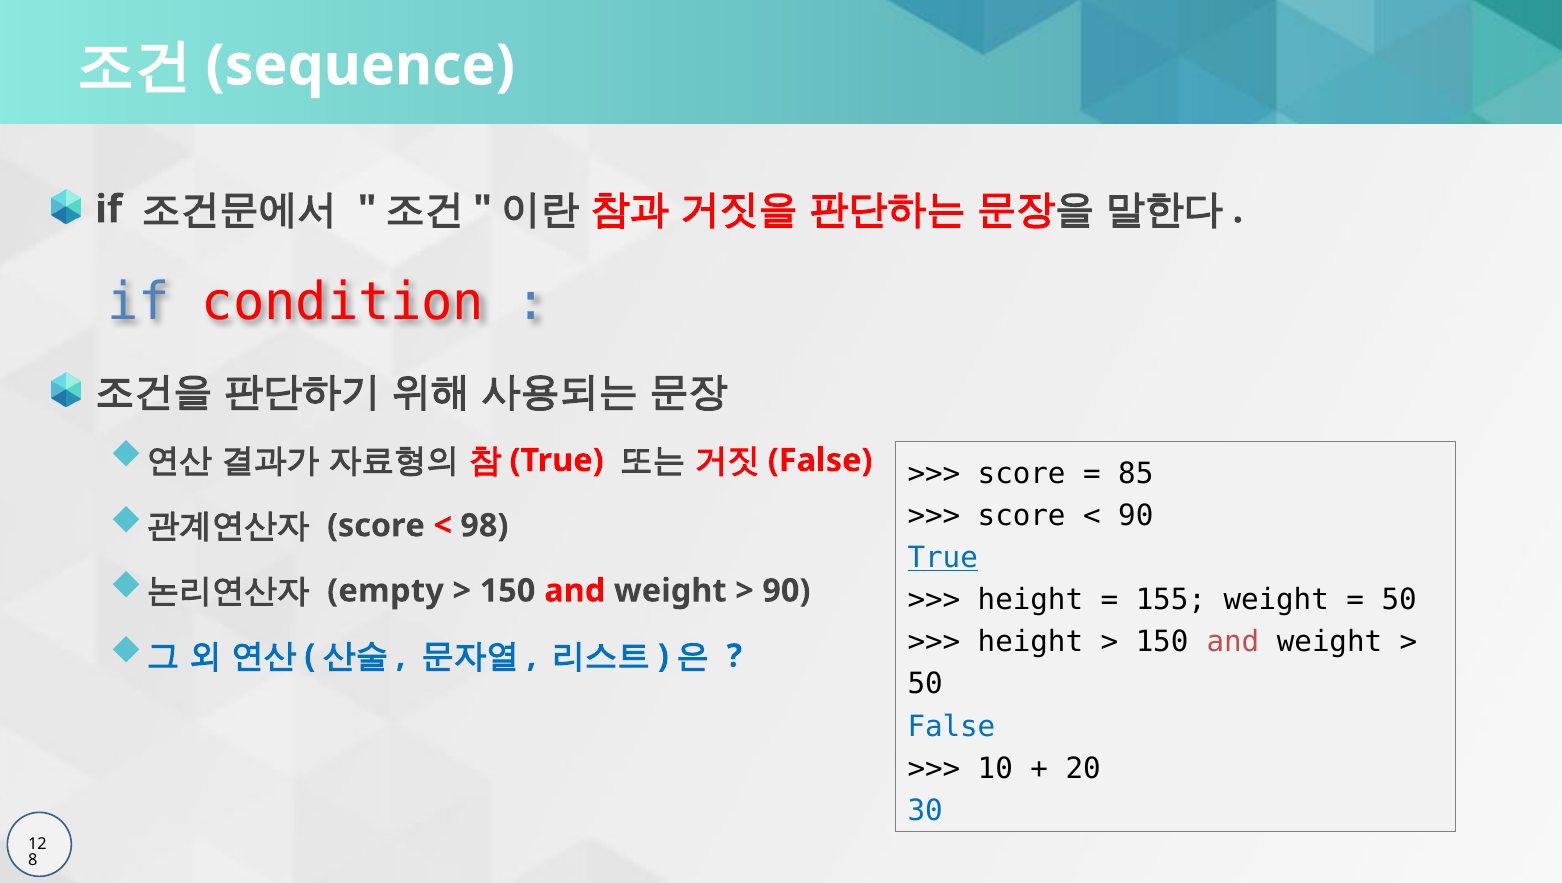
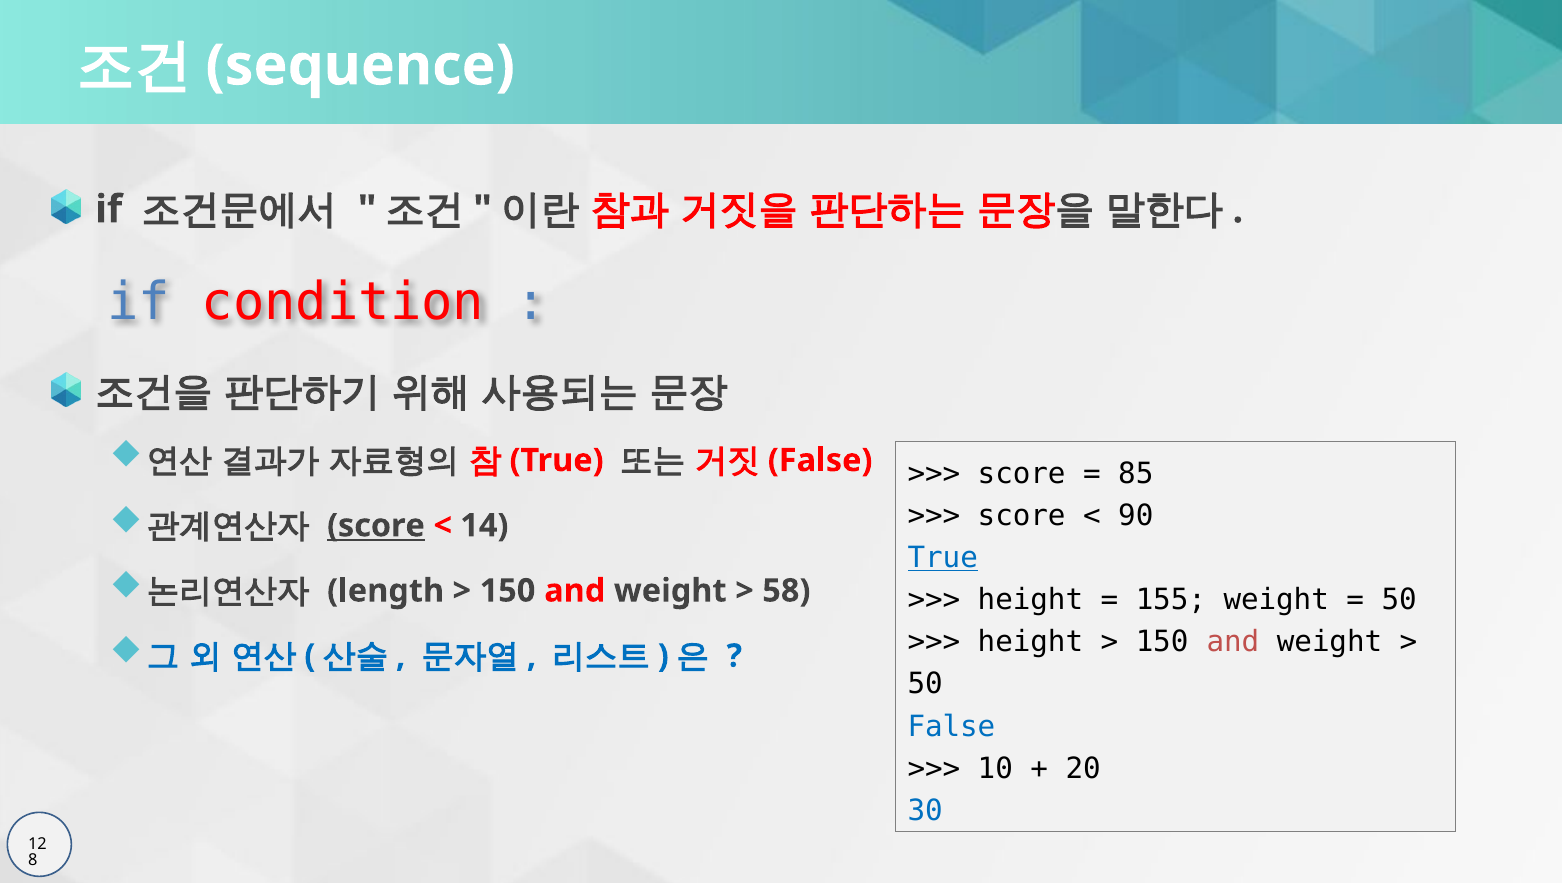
score at (376, 526) underline: none -> present
98: 98 -> 14
empty: empty -> length
90 at (786, 591): 90 -> 58
